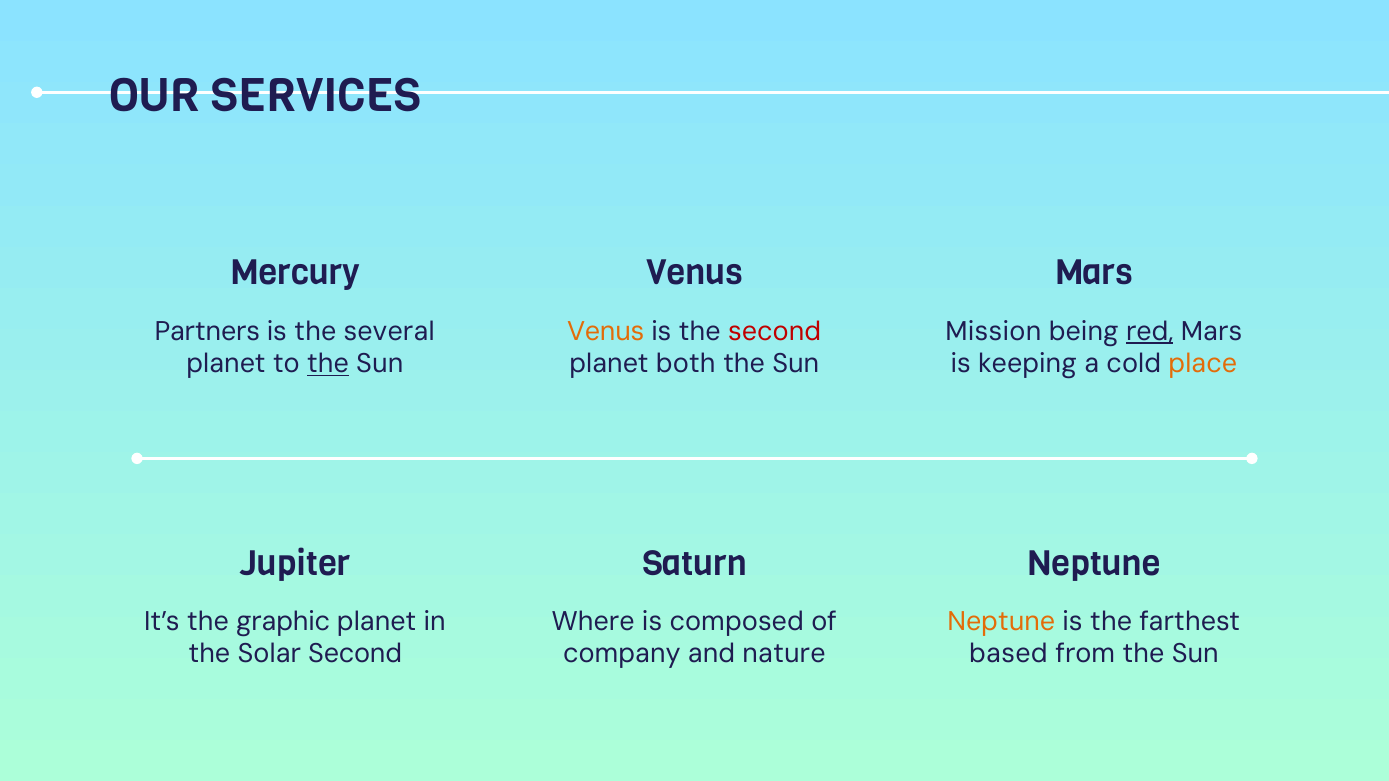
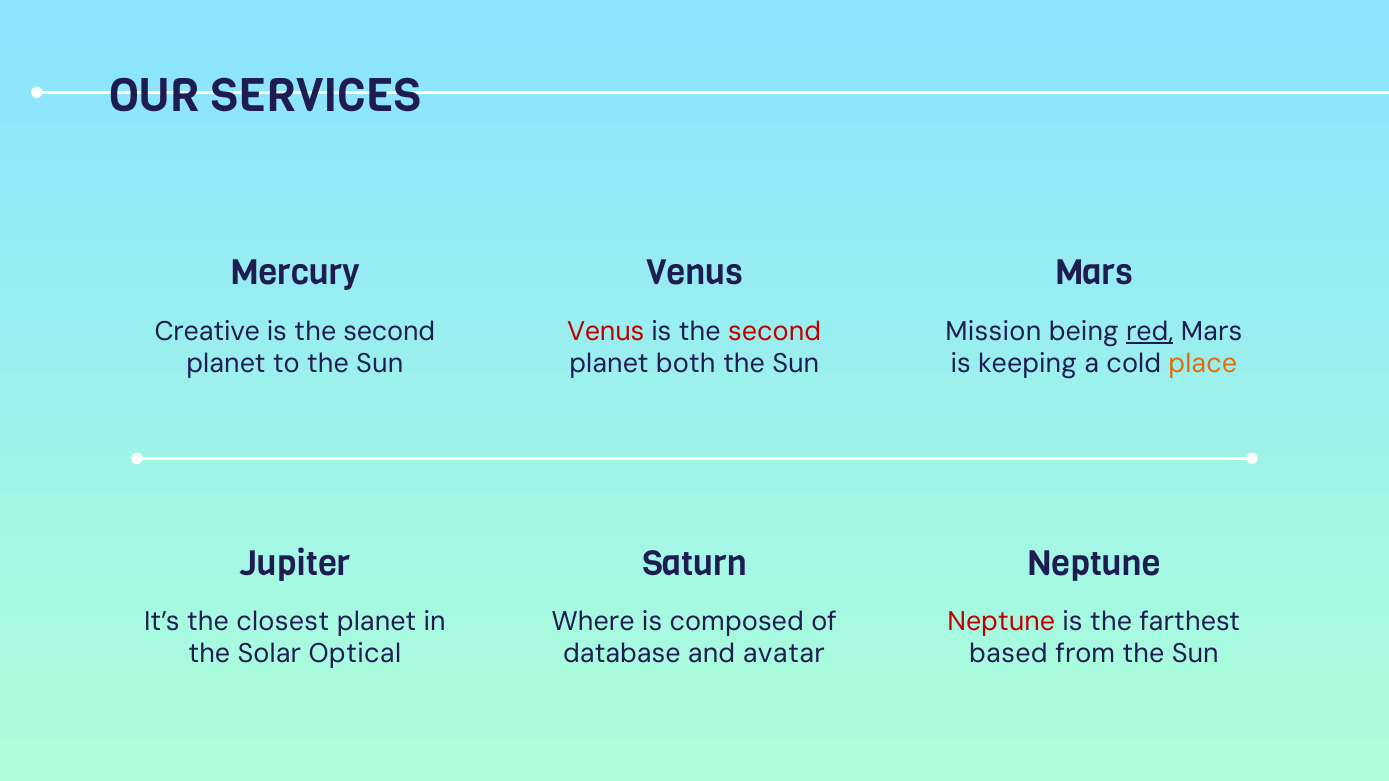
Partners: Partners -> Creative
several at (389, 331): several -> second
Venus at (606, 331) colour: orange -> red
the at (328, 364) underline: present -> none
graphic: graphic -> closest
Neptune at (1001, 622) colour: orange -> red
Solar Second: Second -> Optical
company: company -> database
nature: nature -> avatar
